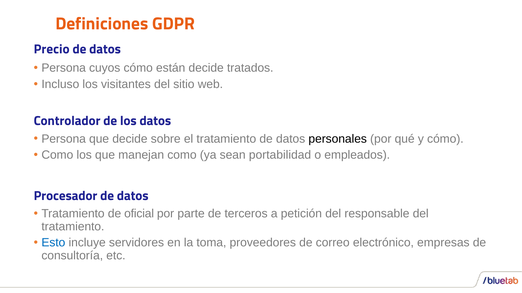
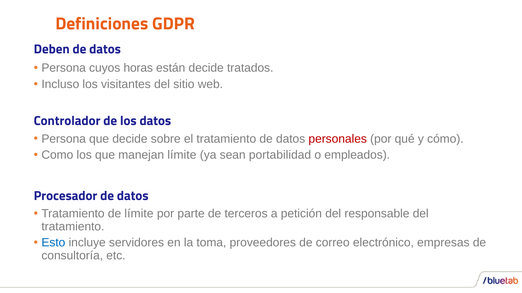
Precio: Precio -> Deben
cuyos cómo: cómo -> horas
personales colour: black -> red
manejan como: como -> límite
de oficial: oficial -> límite
